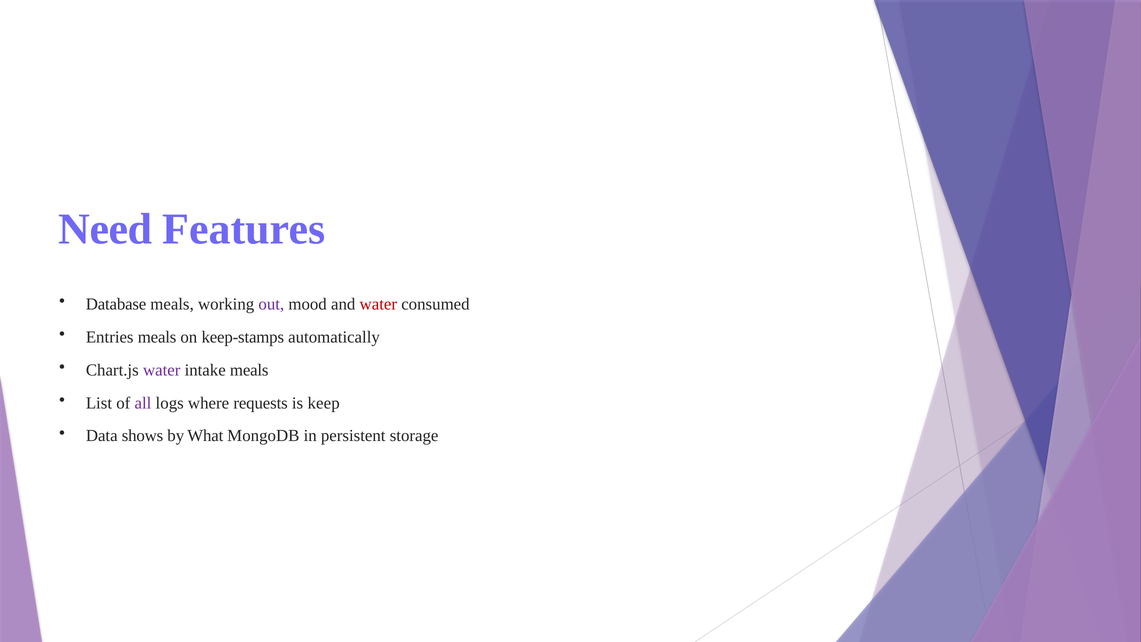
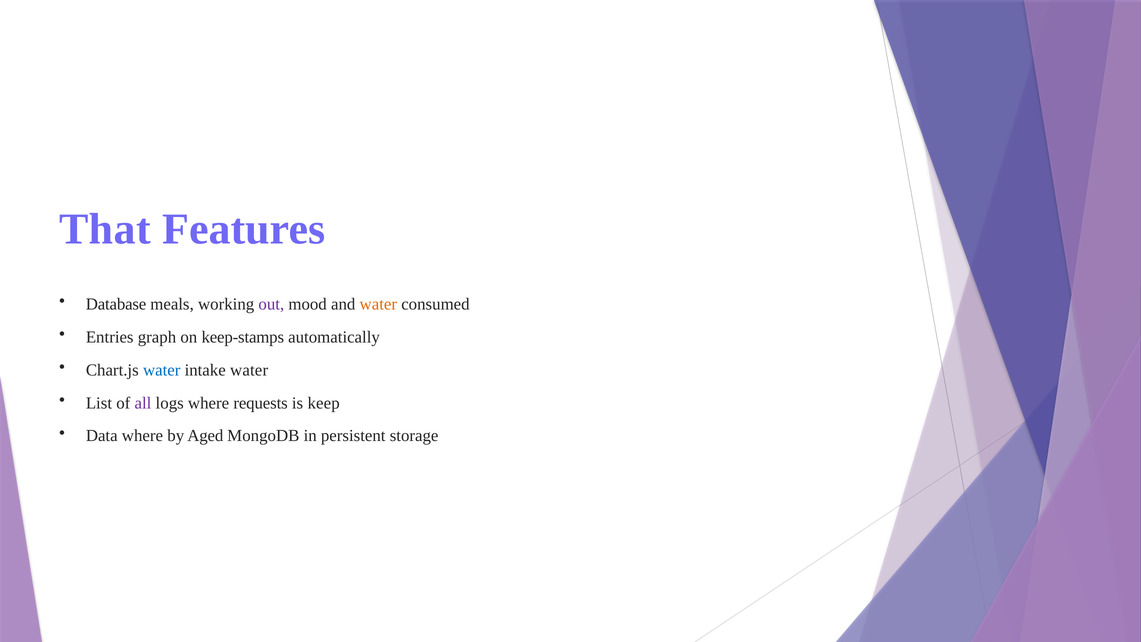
Need: Need -> That
water at (378, 304) colour: red -> orange
Entries meals: meals -> graph
water at (162, 370) colour: purple -> blue
intake meals: meals -> water
Data shows: shows -> where
What: What -> Aged
